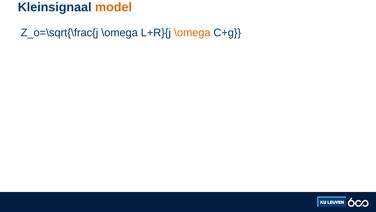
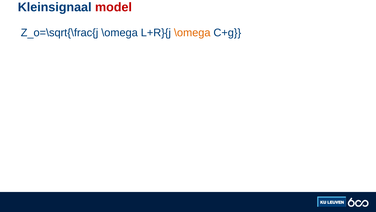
model colour: orange -> red
